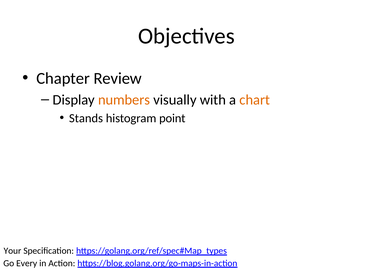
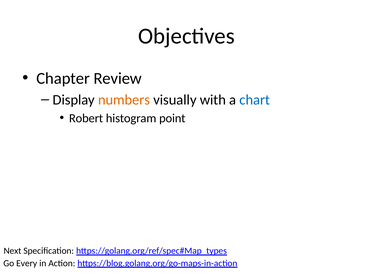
chart colour: orange -> blue
Stands: Stands -> Robert
Your: Your -> Next
